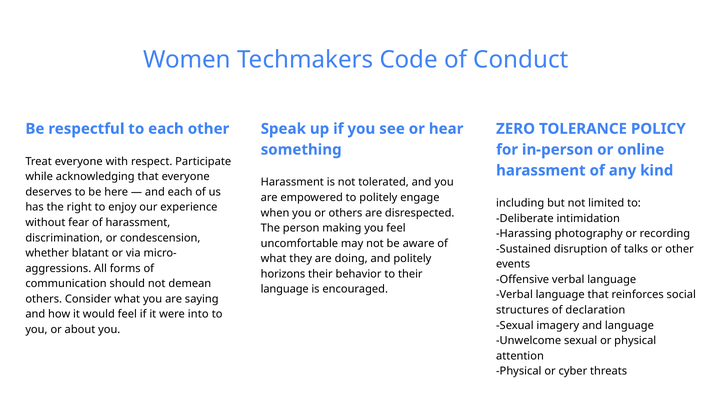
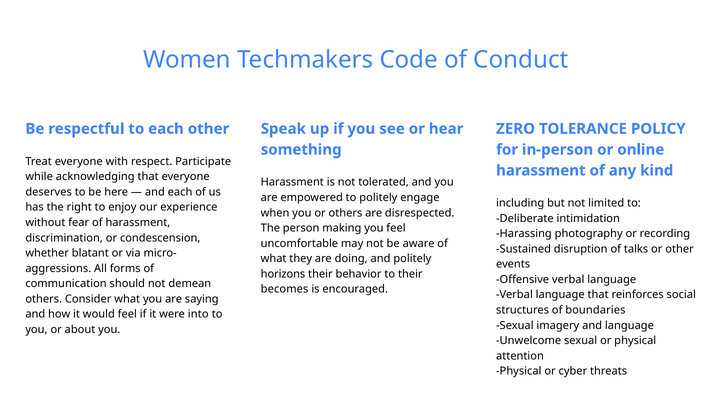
language at (285, 289): language -> becomes
declaration: declaration -> boundaries
